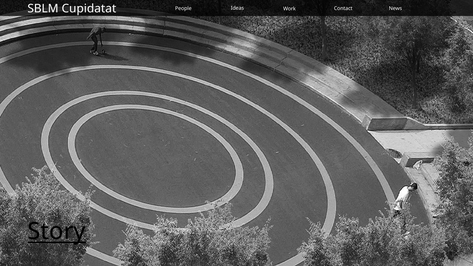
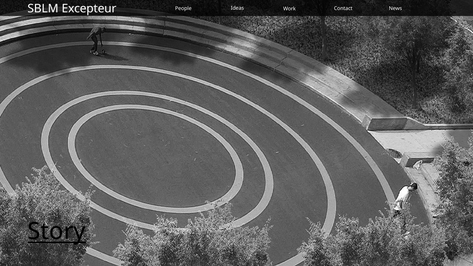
Cupidatat: Cupidatat -> Excepteur
